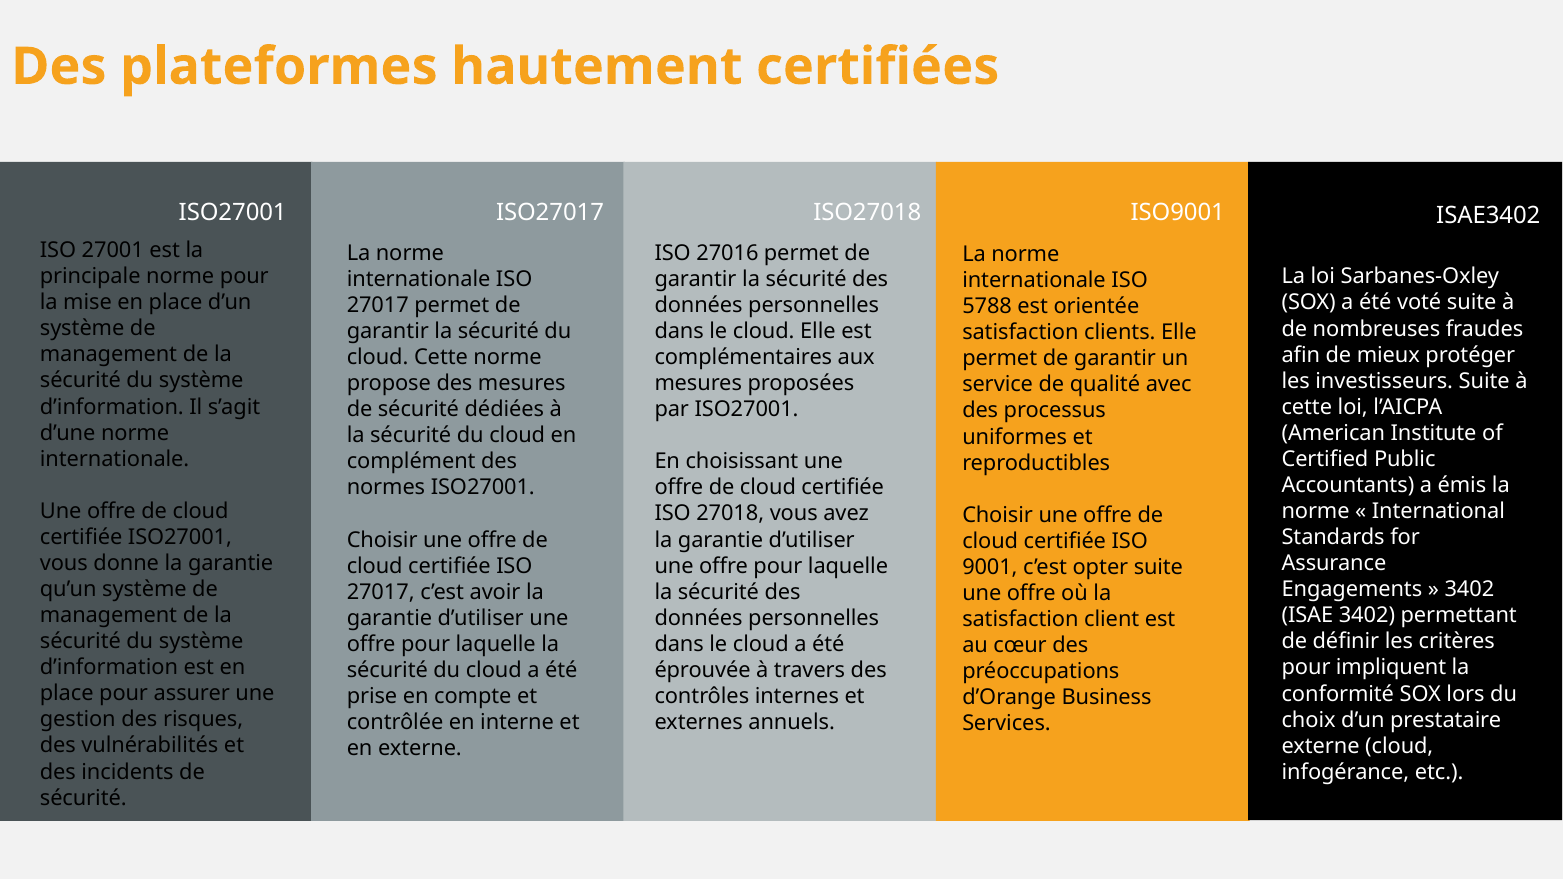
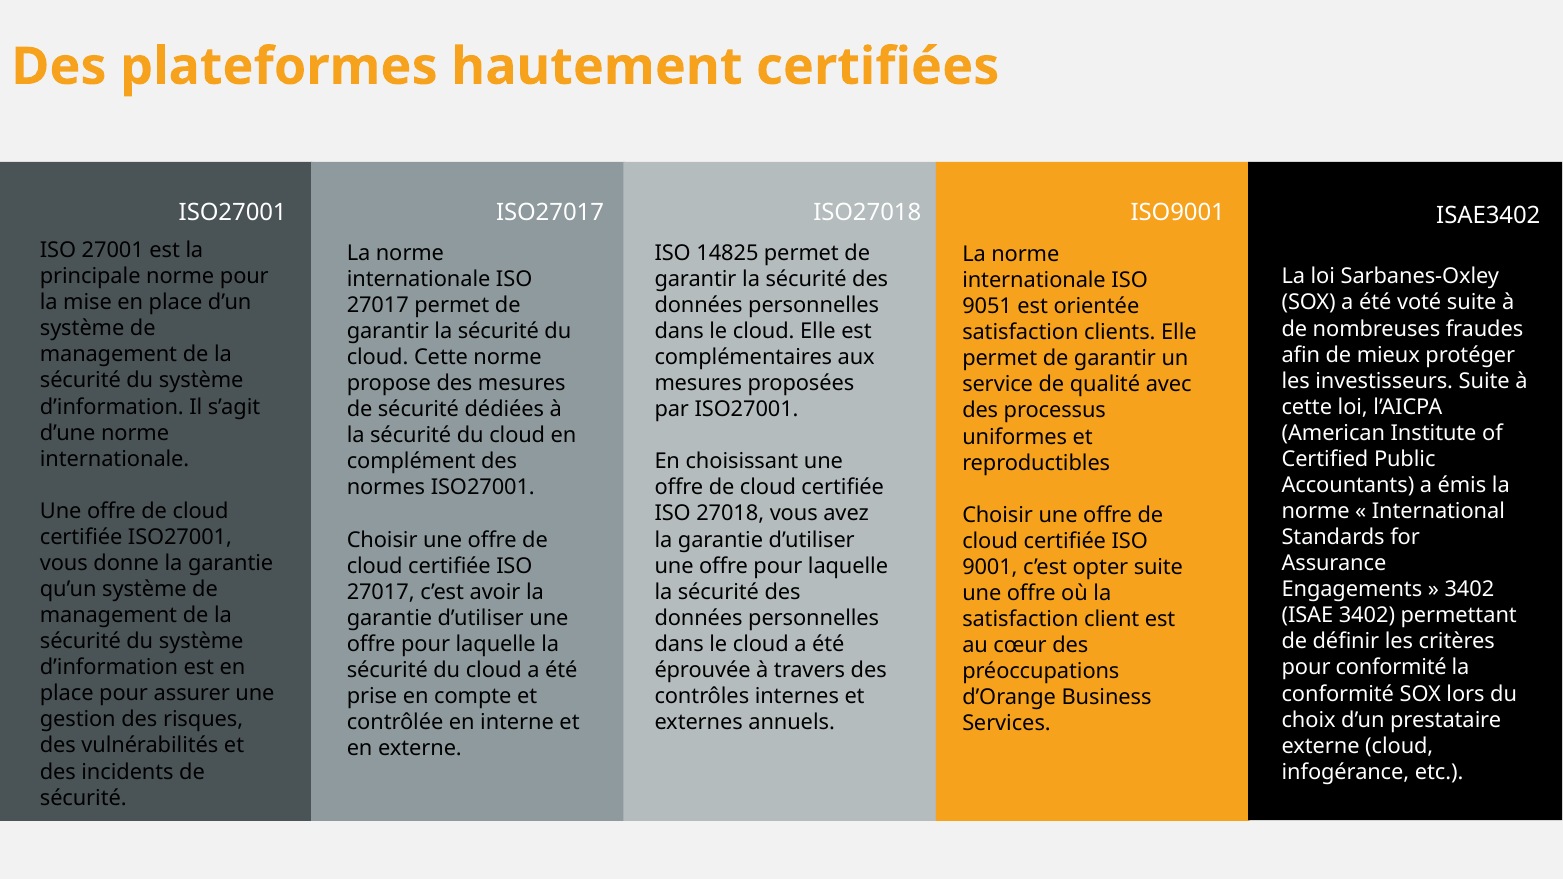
27016: 27016 -> 14825
5788: 5788 -> 9051
pour impliquent: impliquent -> conformité
